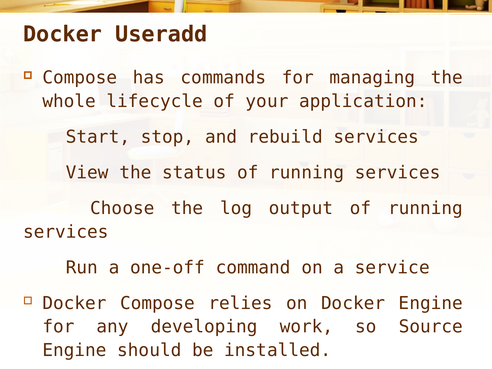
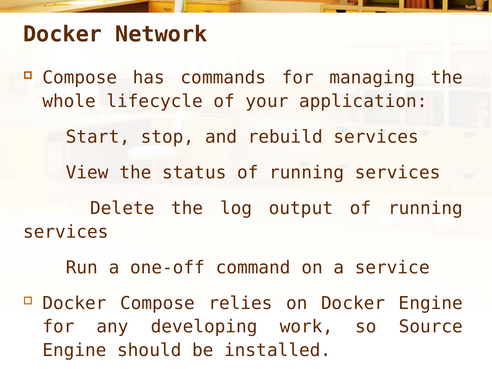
Useradd: Useradd -> Network
Choose: Choose -> Delete
